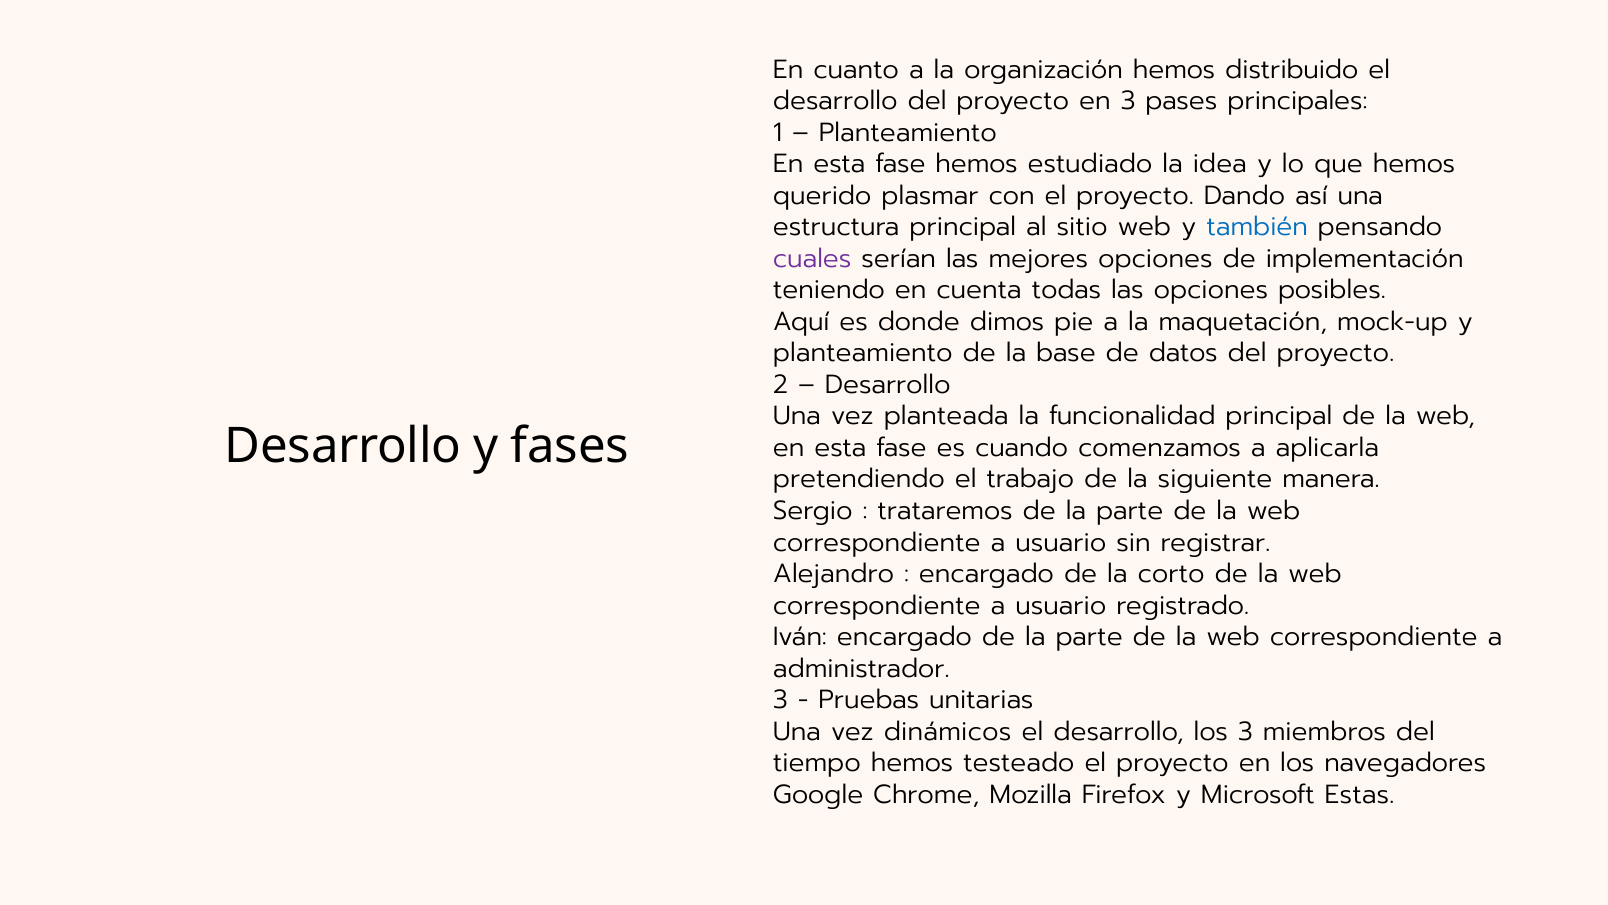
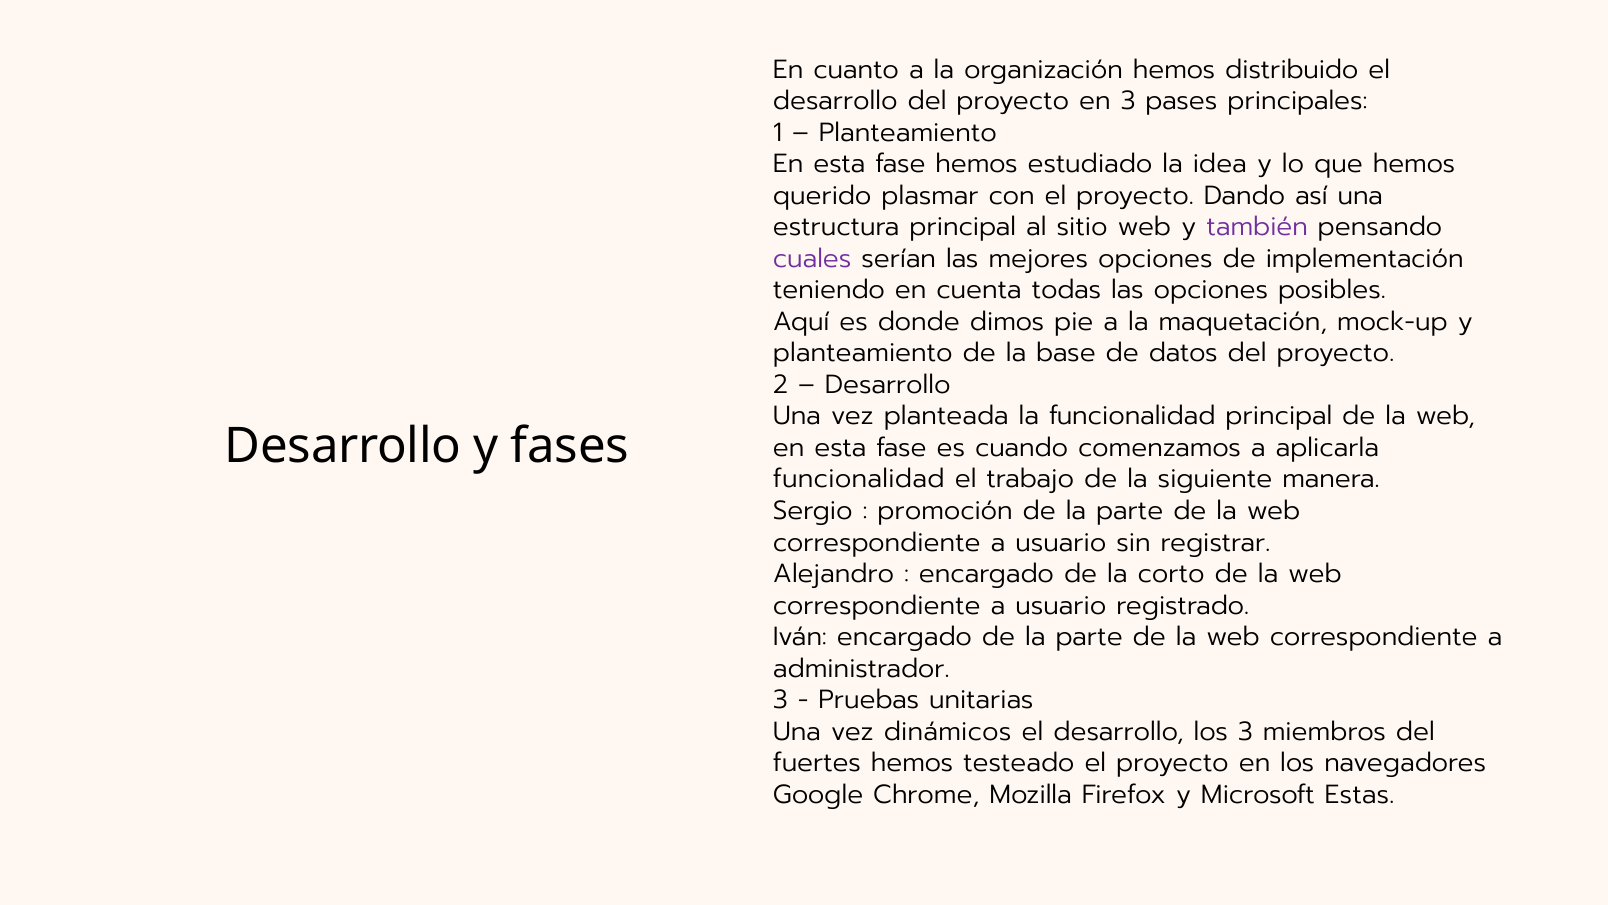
también colour: blue -> purple
pretendiendo at (859, 479): pretendiendo -> funcionalidad
trataremos: trataremos -> promoción
tiempo: tiempo -> fuertes
